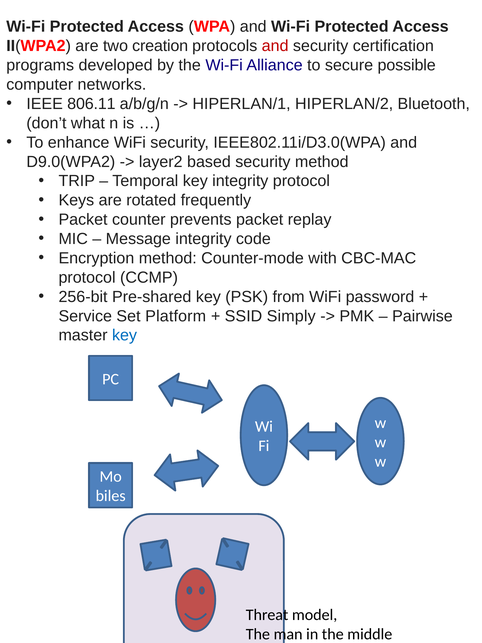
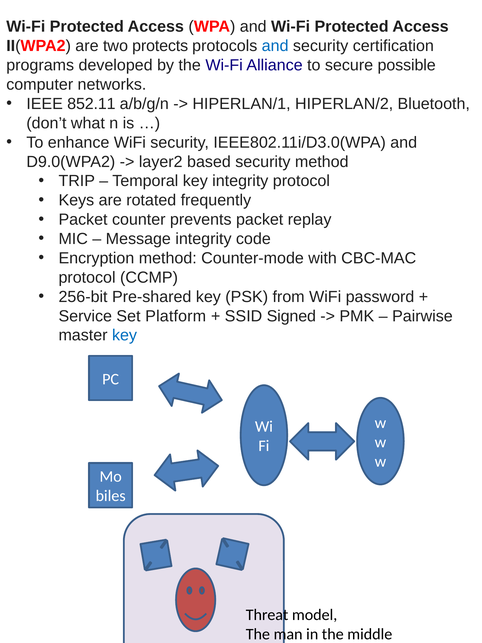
creation: creation -> protects
and at (275, 46) colour: red -> blue
806.11: 806.11 -> 852.11
Simply: Simply -> Signed
